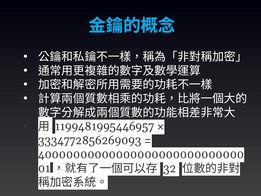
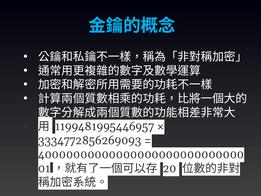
32: 32 -> 20
